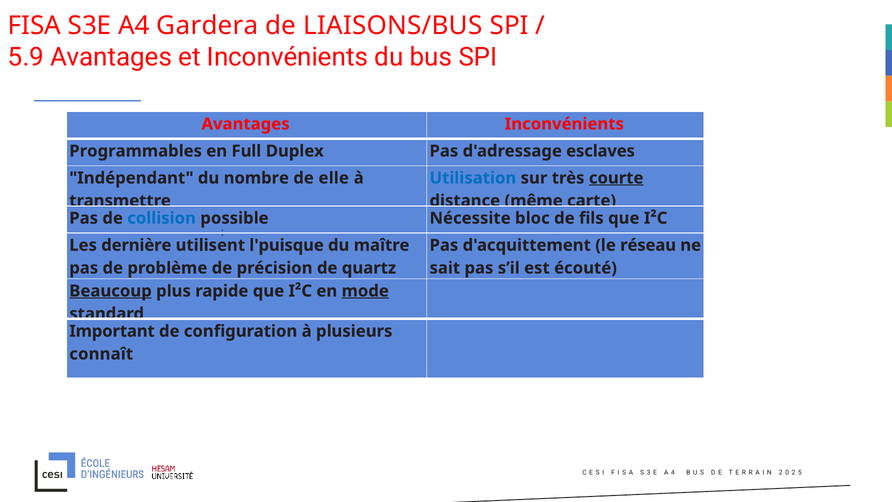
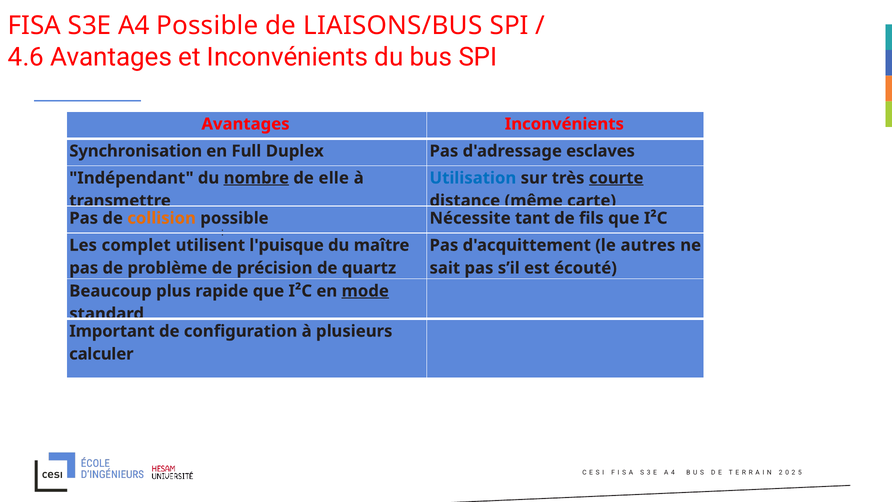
A4 Gardera: Gardera -> Possible
5.9: 5.9 -> 4.6
Programmables: Programmables -> Synchronisation
nombre underline: none -> present
collision colour: blue -> orange
bloc: bloc -> tant
dernière: dernière -> complet
réseau: réseau -> autres
Beaucoup underline: present -> none
connaît: connaît -> calculer
